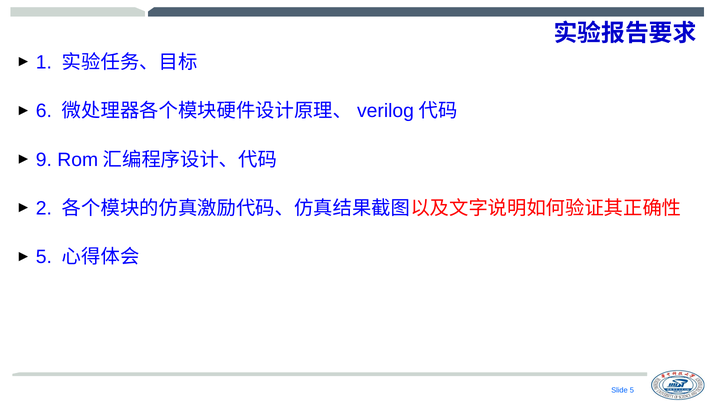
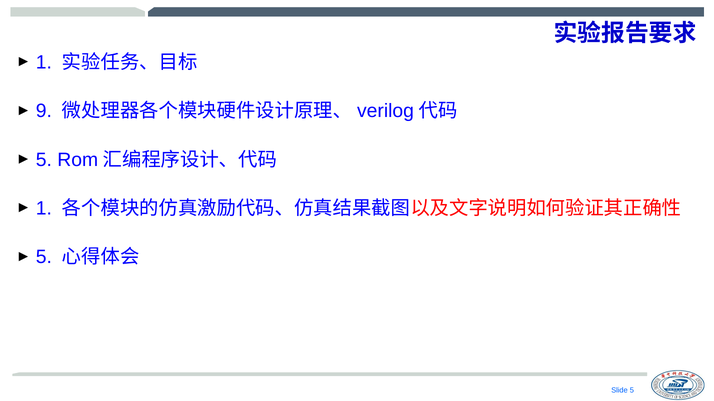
6: 6 -> 9
9 at (44, 160): 9 -> 5
2 at (44, 209): 2 -> 1
